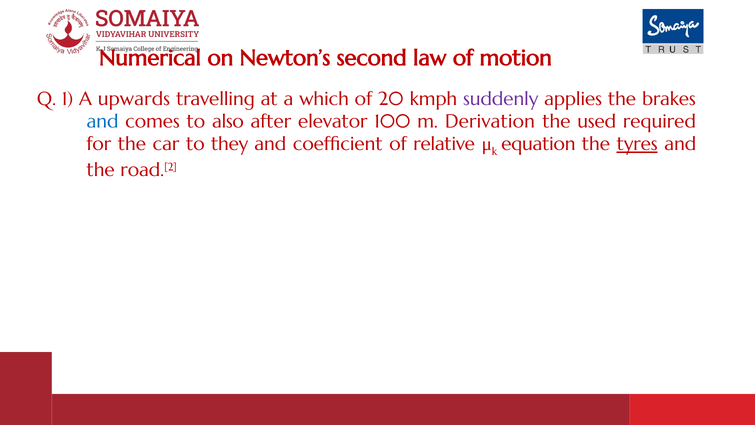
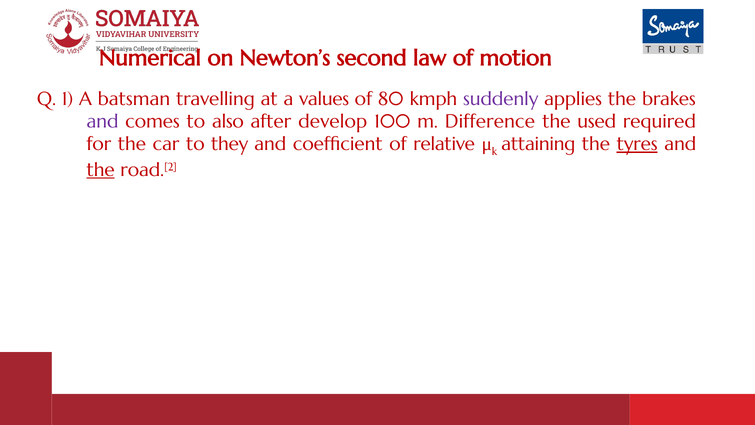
upwards: upwards -> batsman
which: which -> values
20: 20 -> 80
and at (102, 121) colour: blue -> purple
elevator: elevator -> develop
Derivation: Derivation -> Difference
equation: equation -> attaining
the at (101, 170) underline: none -> present
